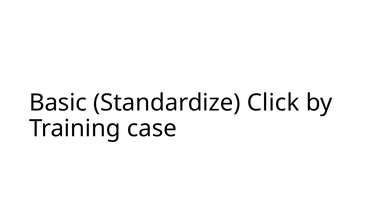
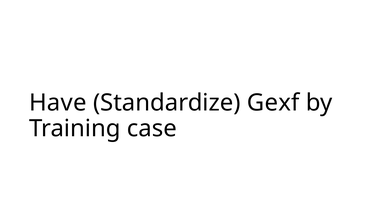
Basic: Basic -> Have
Click: Click -> Gexf
